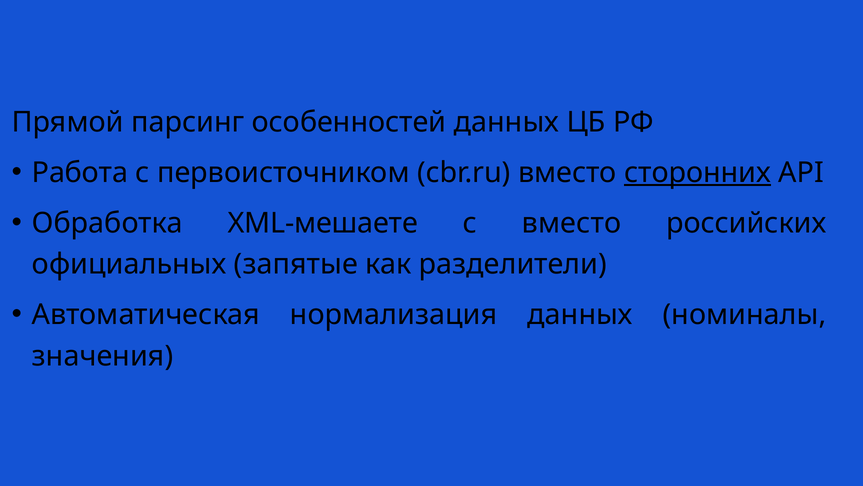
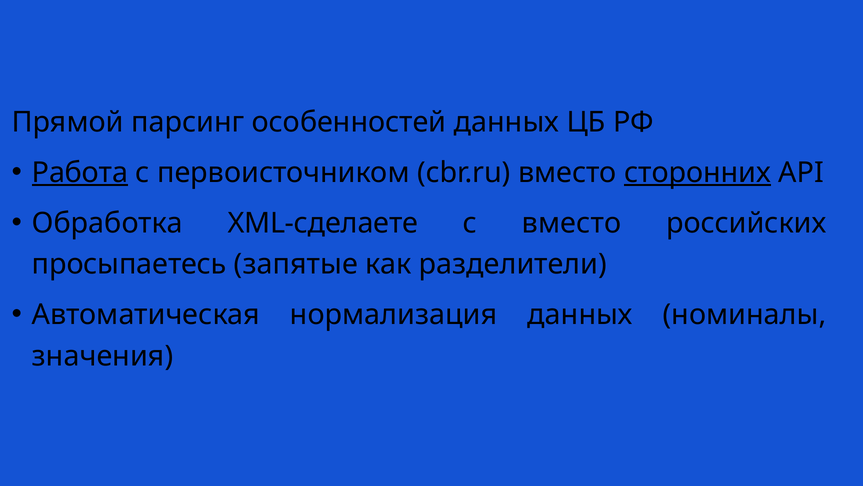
Работа underline: none -> present
XML-мешаете: XML-мешаете -> XML-сделаете
официальных: официальных -> просыпаетесь
